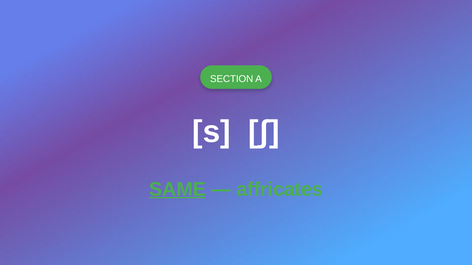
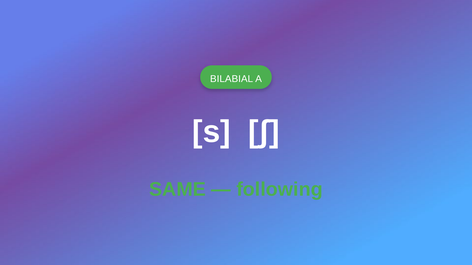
SECTION: SECTION -> BILABIAL
SAME underline: present -> none
affricates: affricates -> following
